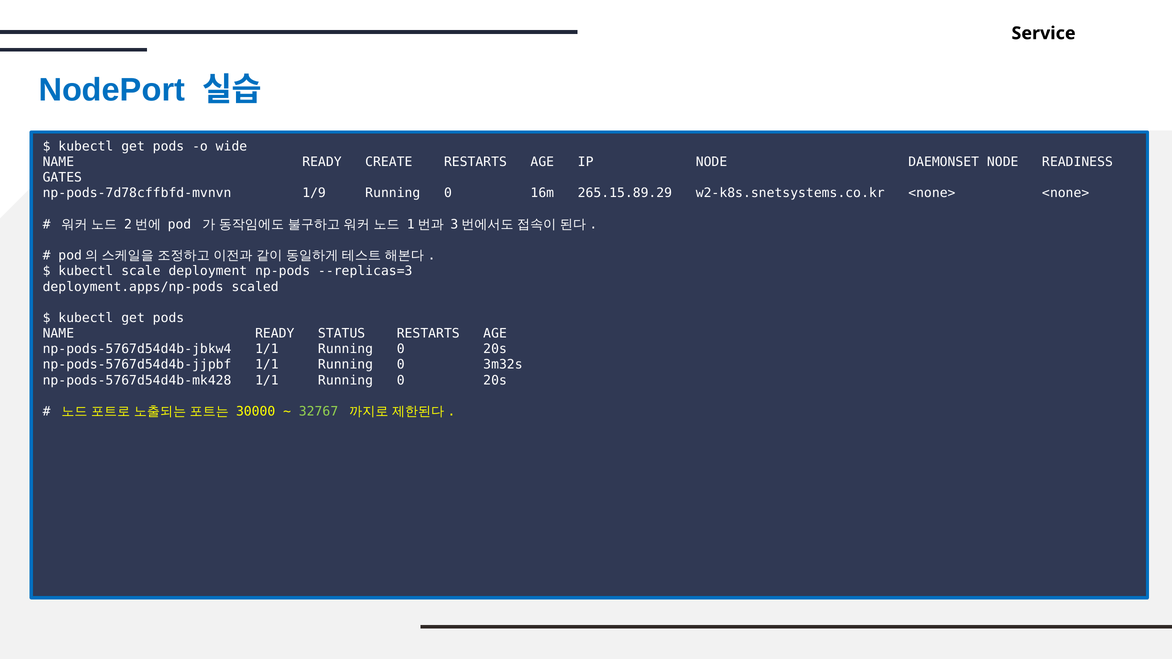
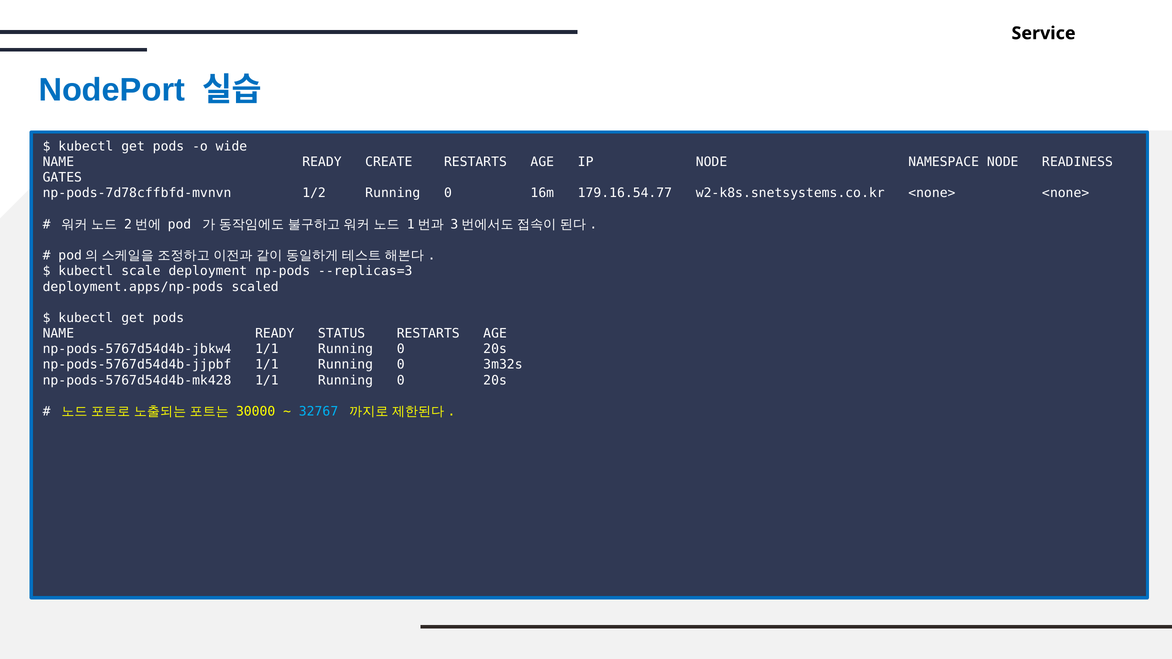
DAEMONSET: DAEMONSET -> NAMESPACE
1/9: 1/9 -> 1/2
265.15.89.29: 265.15.89.29 -> 179.16.54.77
32767 colour: light green -> light blue
